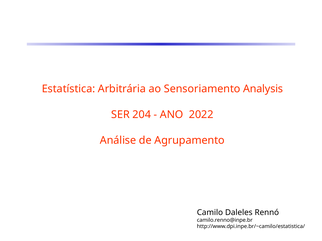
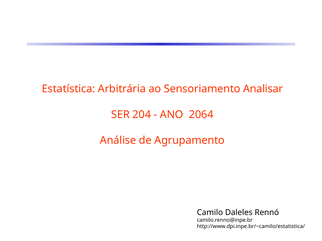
Analysis: Analysis -> Analisar
2022: 2022 -> 2064
